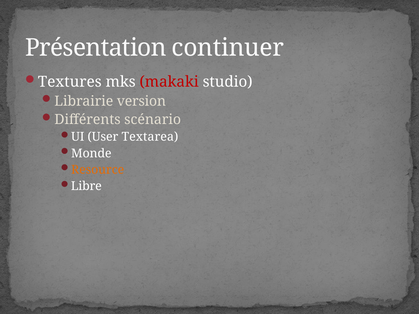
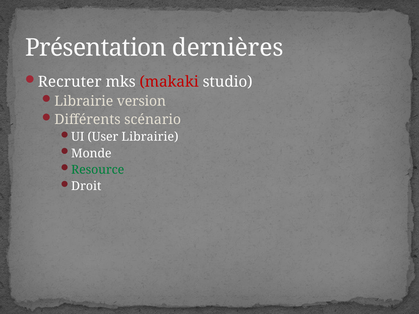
continuer: continuer -> dernières
Textures: Textures -> Recruter
User Textarea: Textarea -> Librairie
Resource colour: orange -> green
Libre: Libre -> Droit
